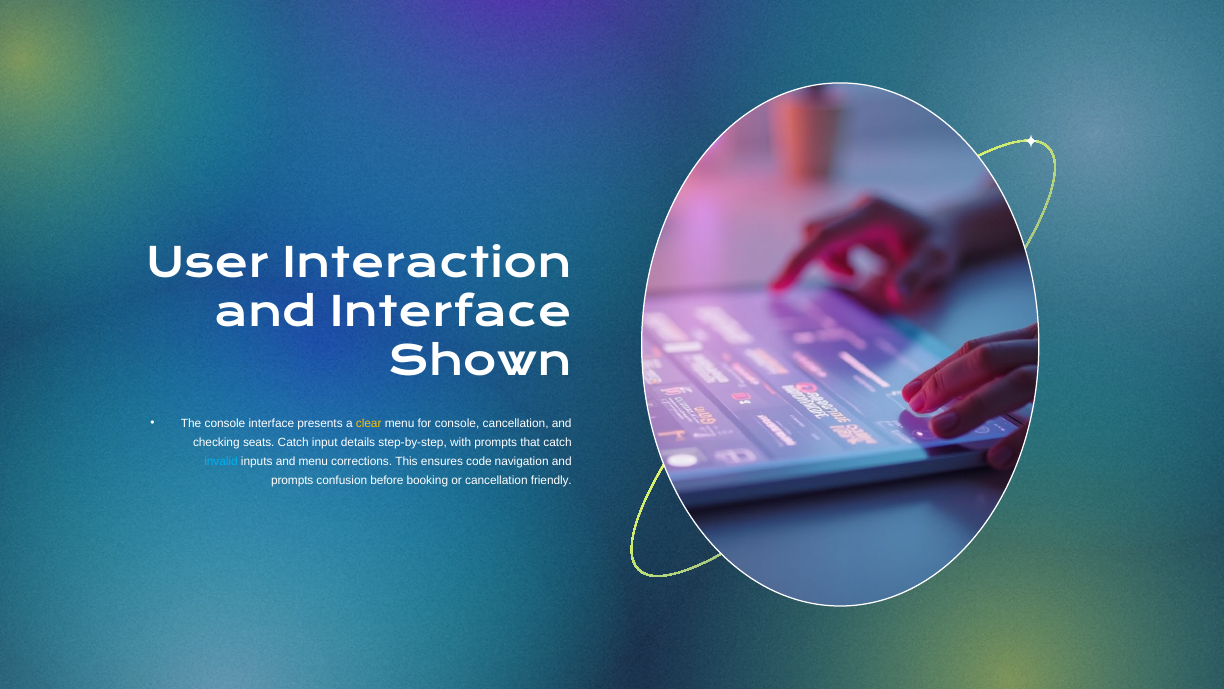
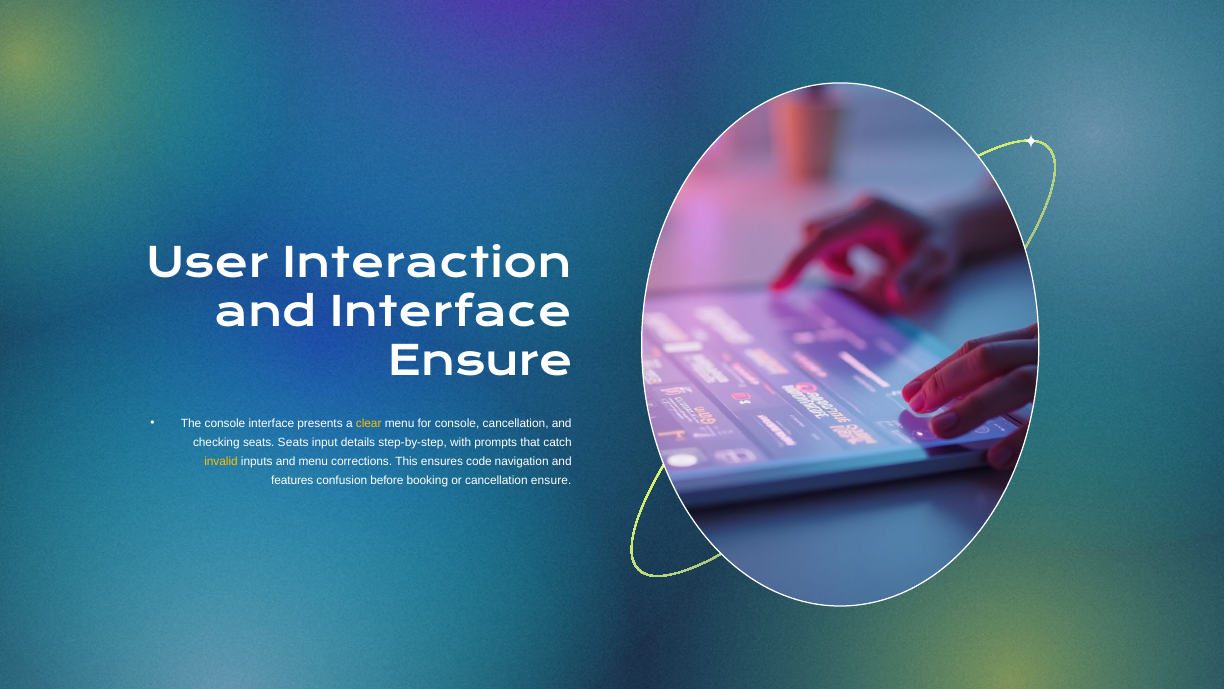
Shown at (480, 361): Shown -> Ensure
seats Catch: Catch -> Seats
invalid colour: light blue -> yellow
prompts at (292, 481): prompts -> features
cancellation friendly: friendly -> ensure
